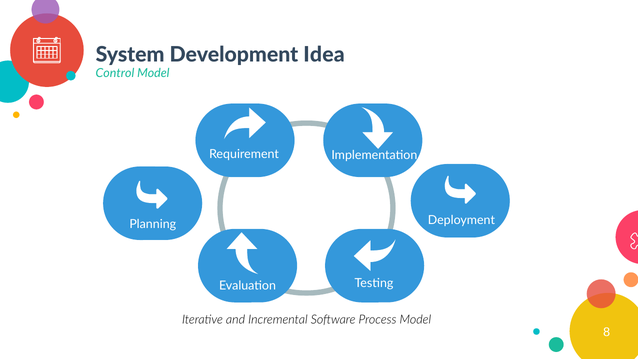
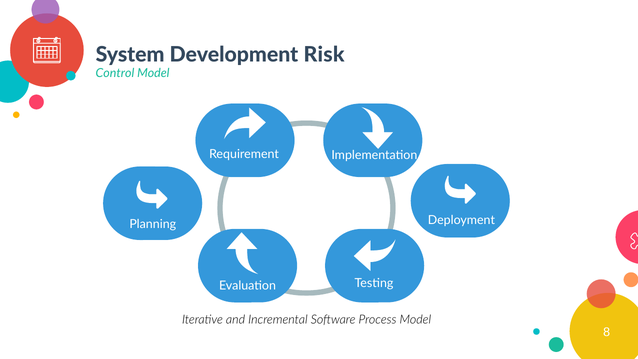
Idea: Idea -> Risk
